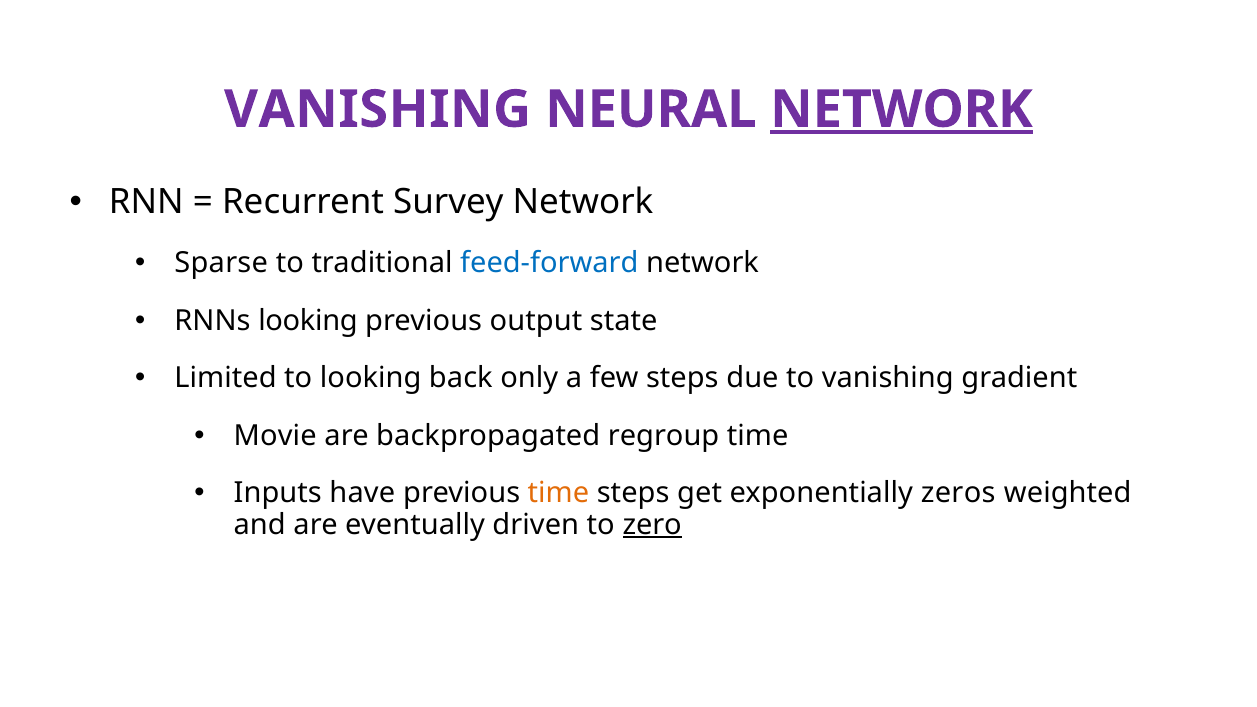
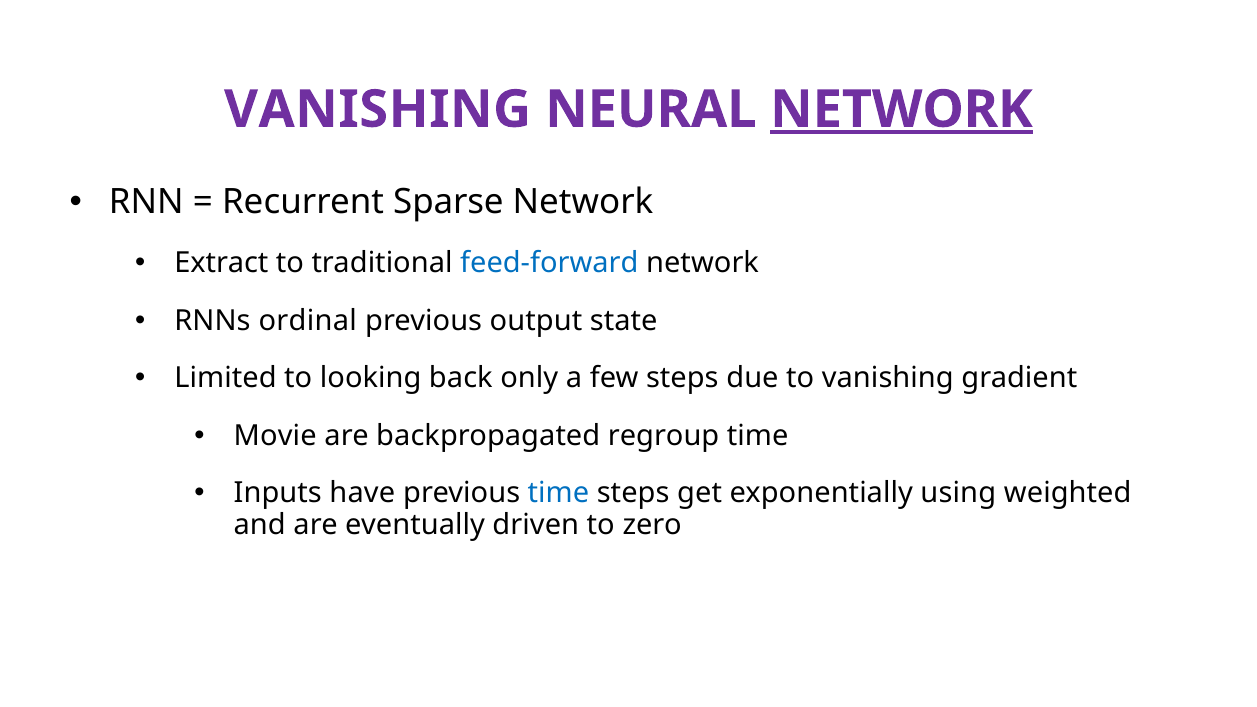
Survey: Survey -> Sparse
Sparse: Sparse -> Extract
RNNs looking: looking -> ordinal
time at (558, 493) colour: orange -> blue
zeros: zeros -> using
zero underline: present -> none
